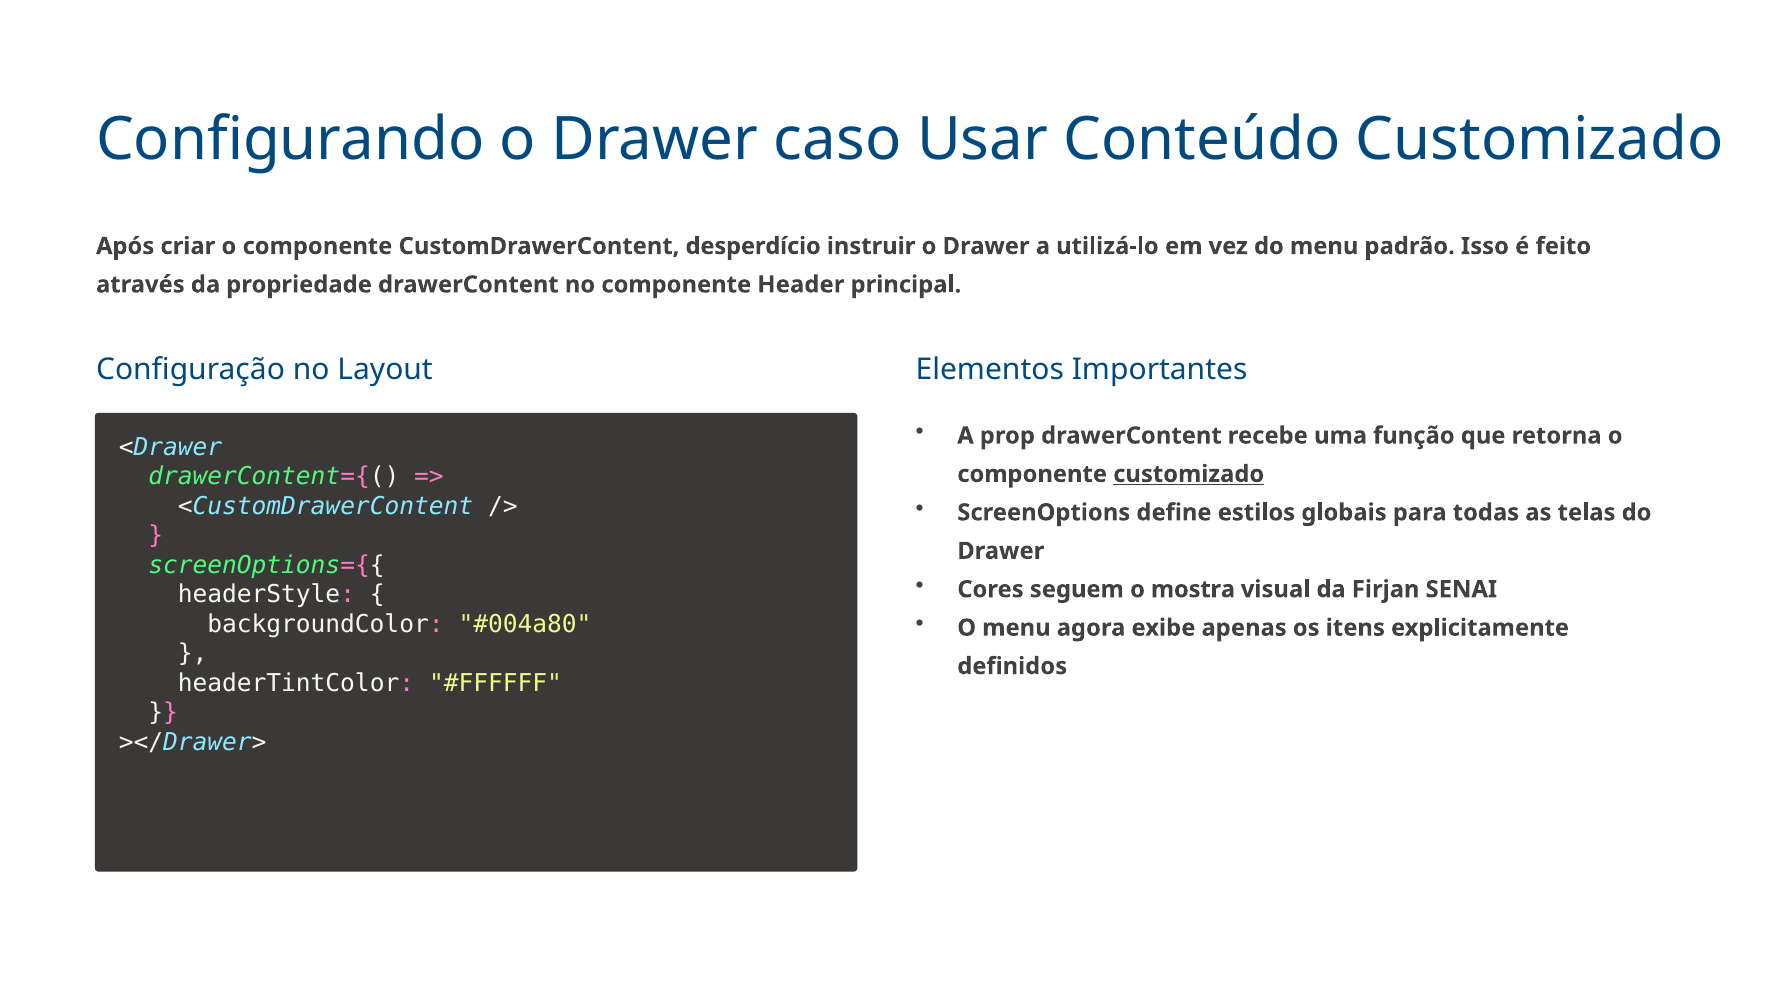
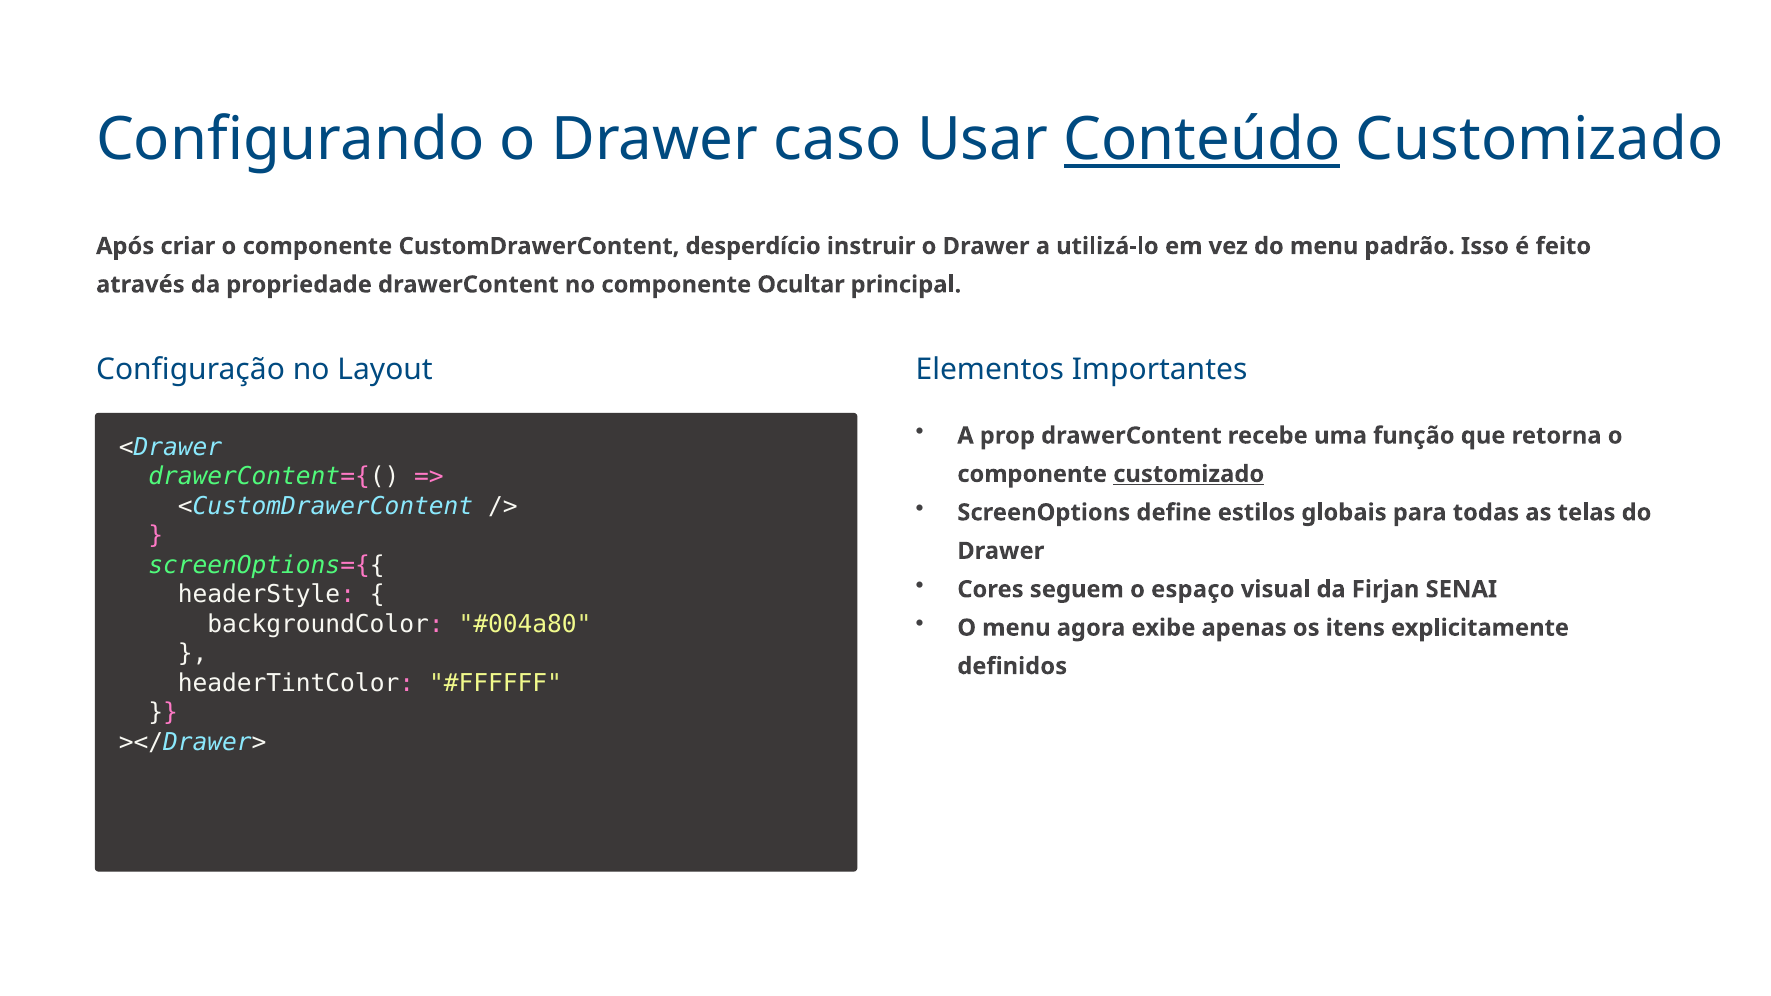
Conteúdo underline: none -> present
Header: Header -> Ocultar
mostra: mostra -> espaço
